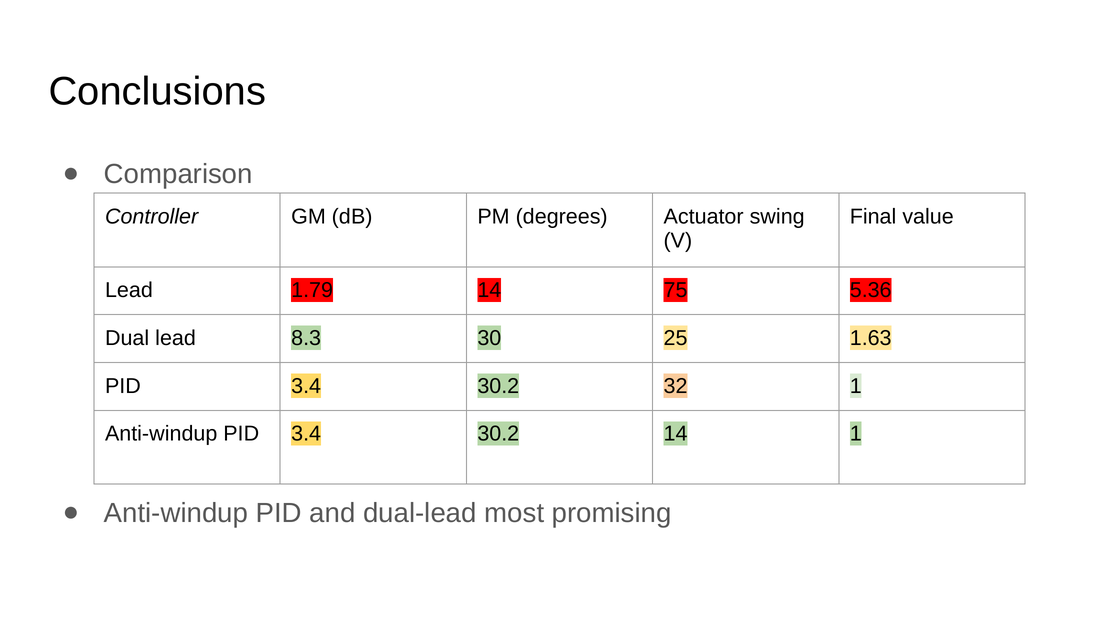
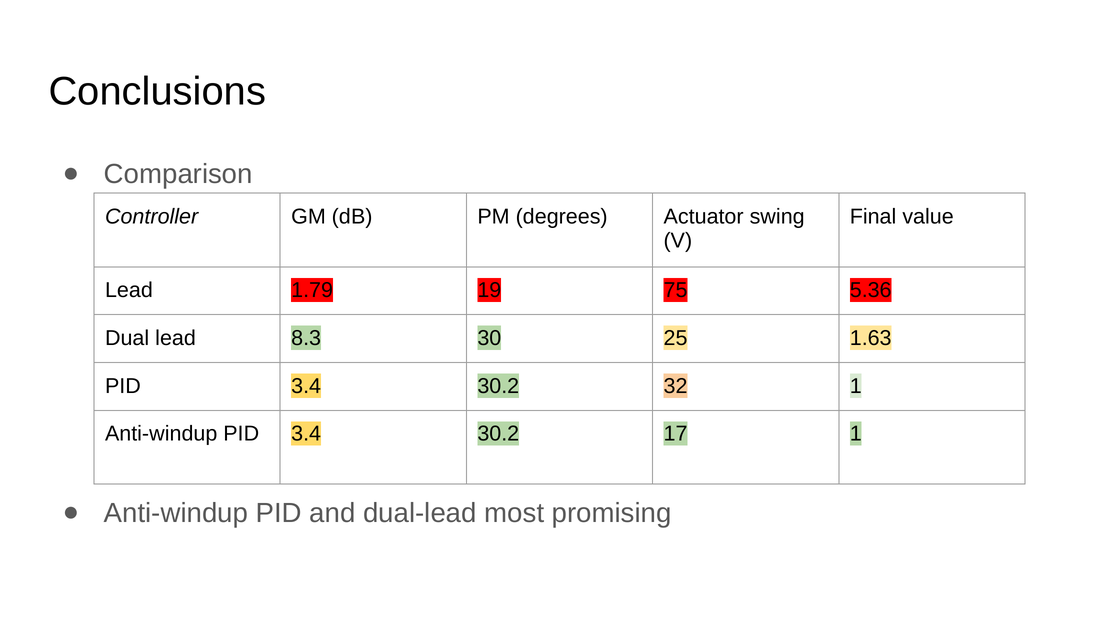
1.79 14: 14 -> 19
30.2 14: 14 -> 17
